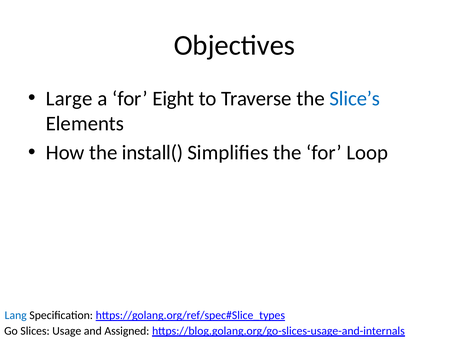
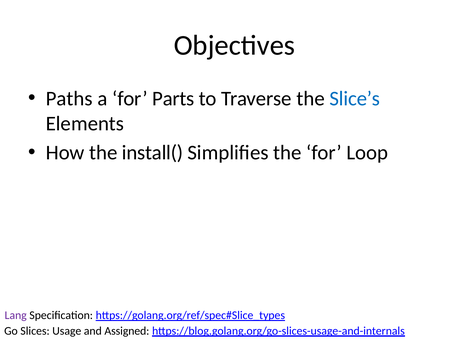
Large: Large -> Paths
Eight: Eight -> Parts
Lang colour: blue -> purple
